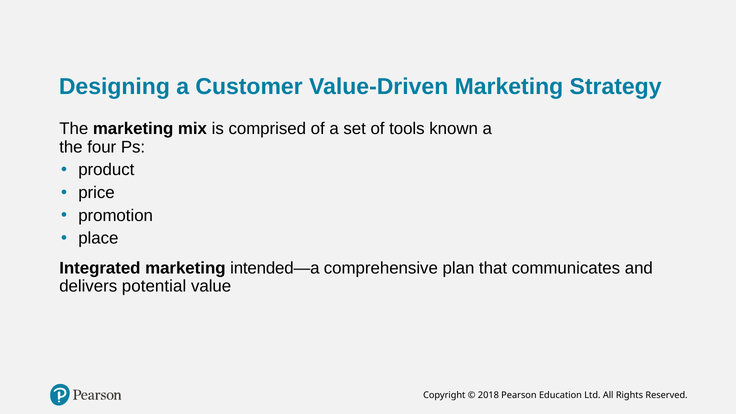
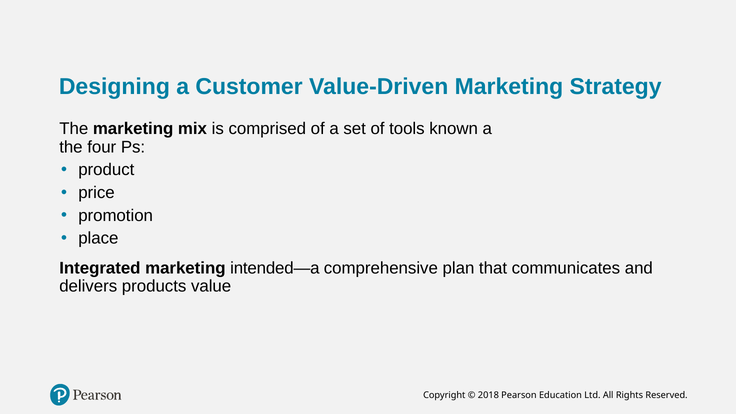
potential: potential -> products
